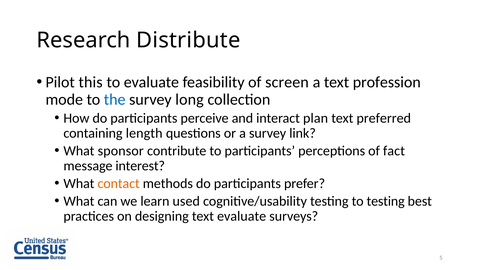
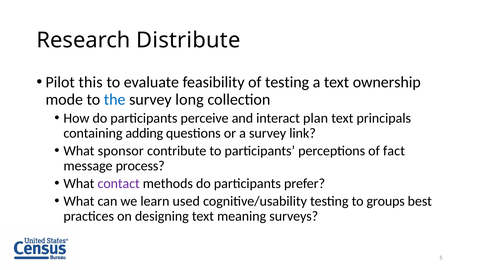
of screen: screen -> testing
profession: profession -> ownership
preferred: preferred -> principals
length: length -> adding
interest: interest -> process
contact colour: orange -> purple
to testing: testing -> groups
text evaluate: evaluate -> meaning
